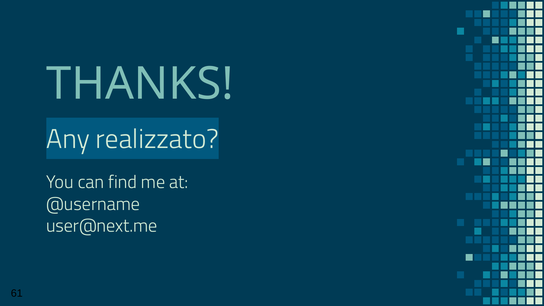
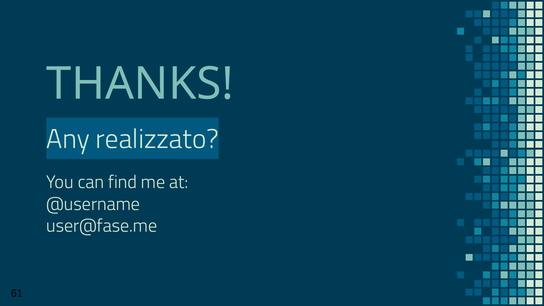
user@next.me: user@next.me -> user@fase.me
